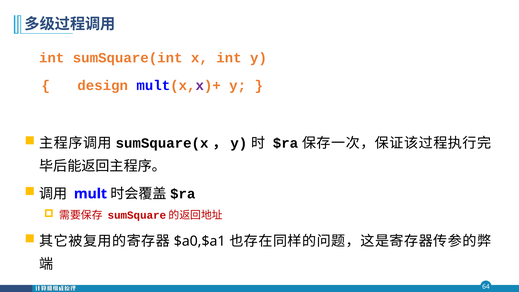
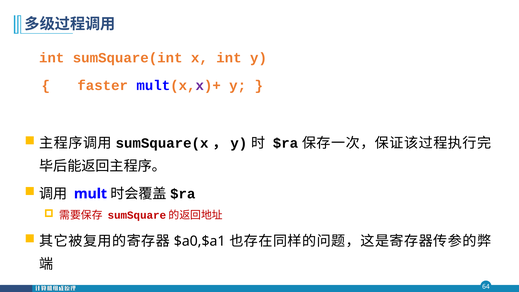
design: design -> faster
